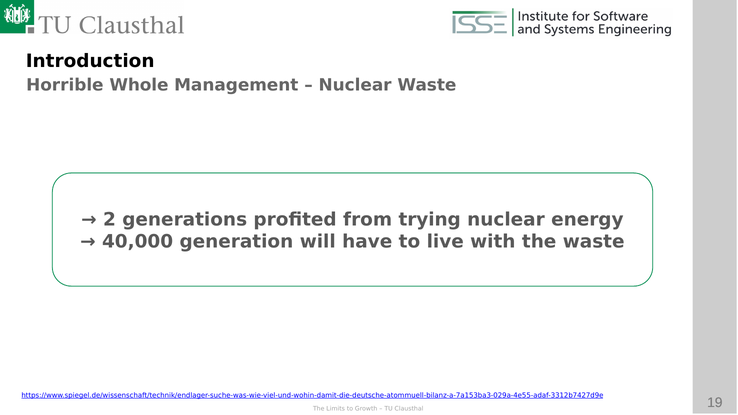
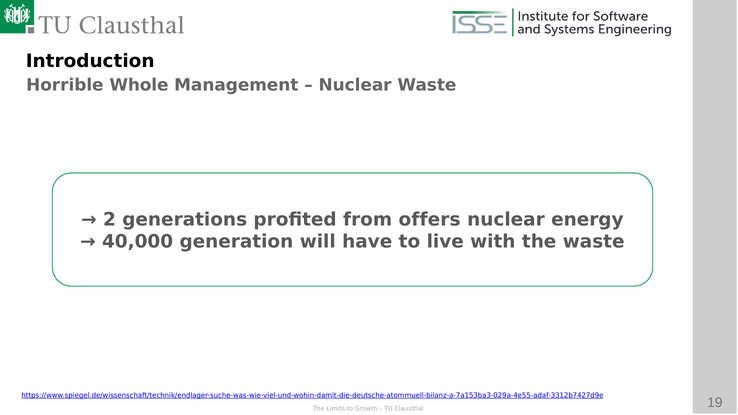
trying: trying -> offers
